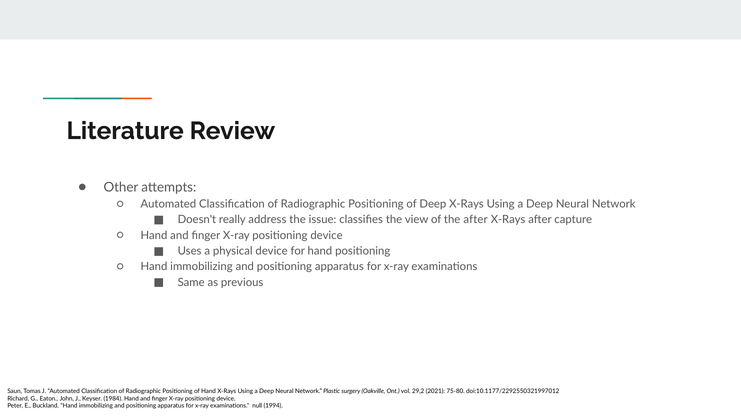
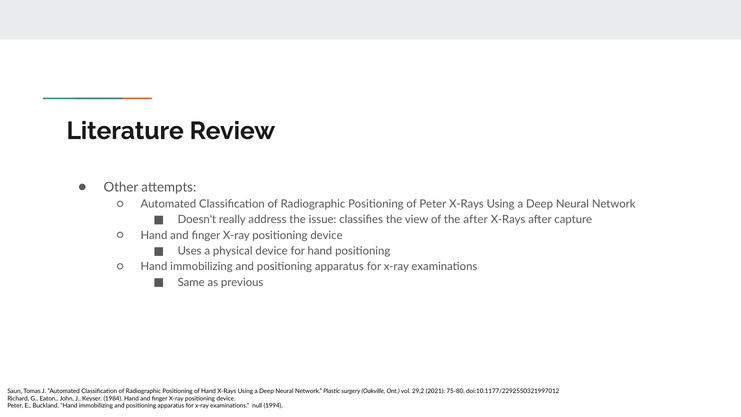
of Deep: Deep -> Peter
